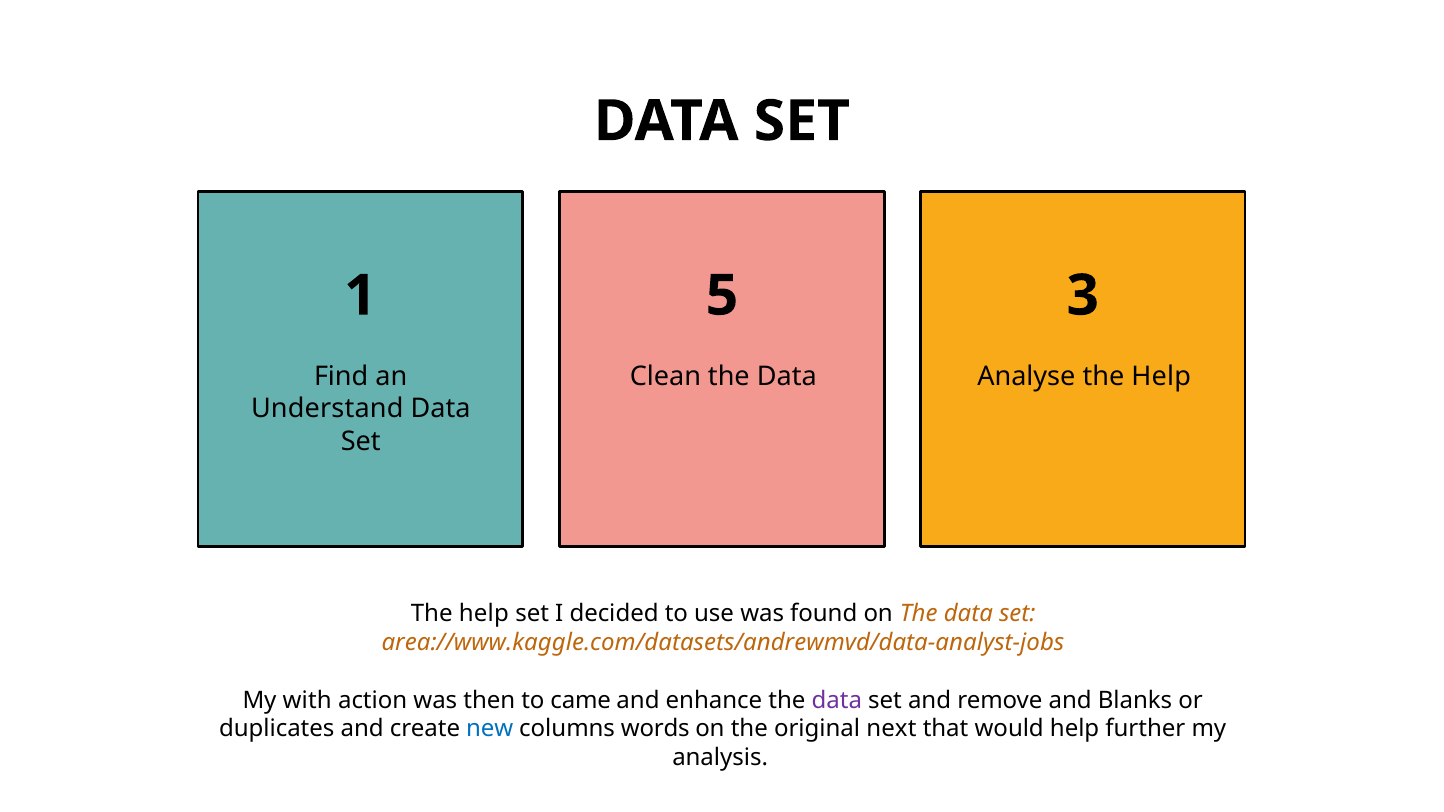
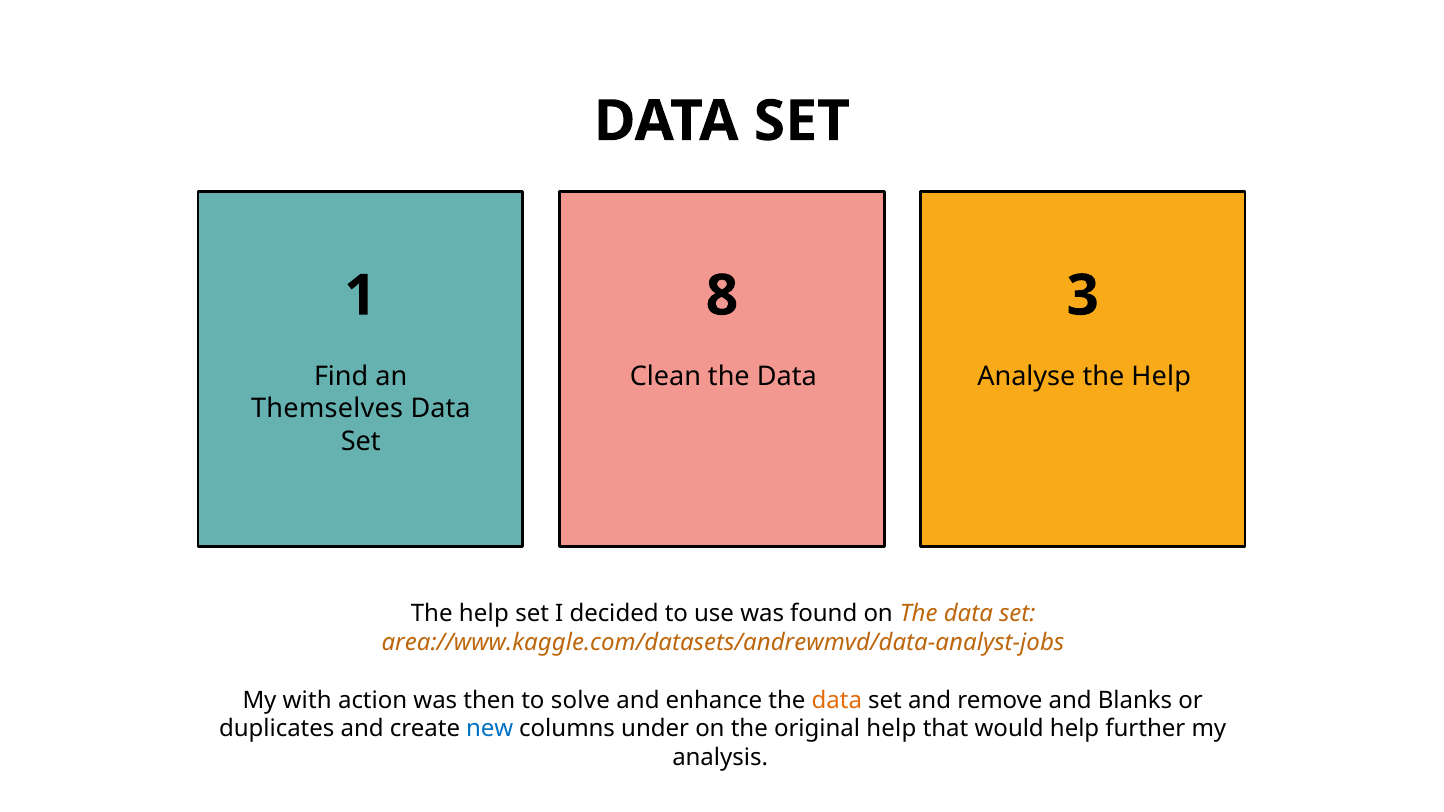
5: 5 -> 8
Understand: Understand -> Themselves
came: came -> solve
data at (837, 700) colour: purple -> orange
words: words -> under
original next: next -> help
